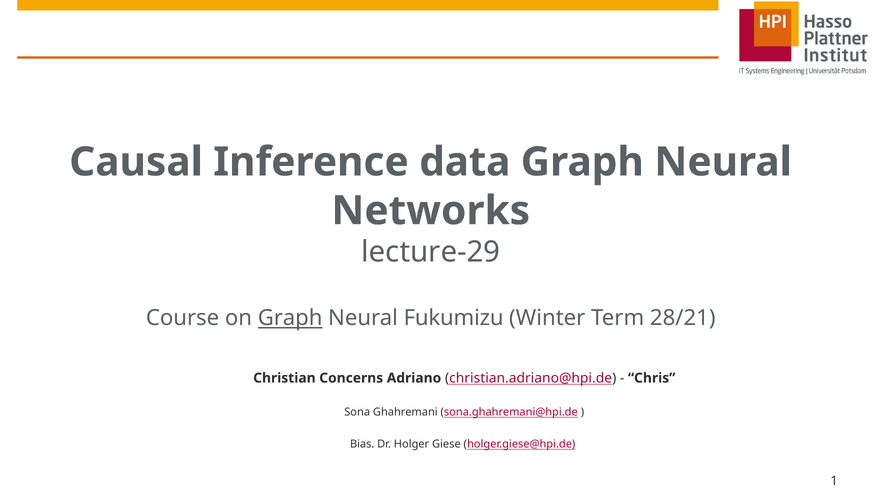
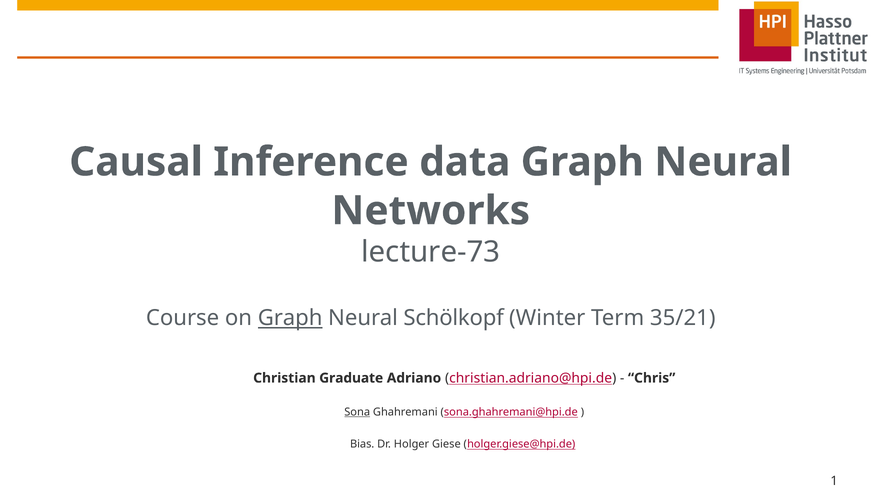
lecture-29: lecture-29 -> lecture-73
Fukumizu: Fukumizu -> Schölkopf
28/21: 28/21 -> 35/21
Concerns: Concerns -> Graduate
Sona underline: none -> present
